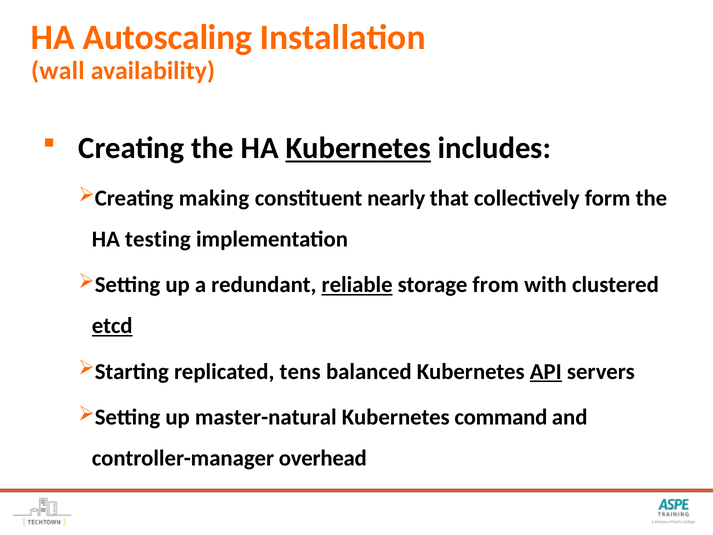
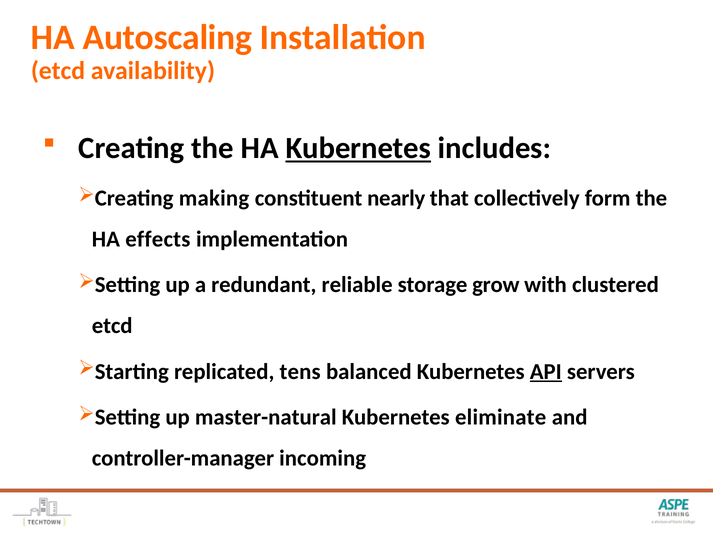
wall at (58, 71): wall -> etcd
testing: testing -> effects
reliable underline: present -> none
from: from -> grow
etcd at (112, 326) underline: present -> none
command: command -> eliminate
overhead: overhead -> incoming
